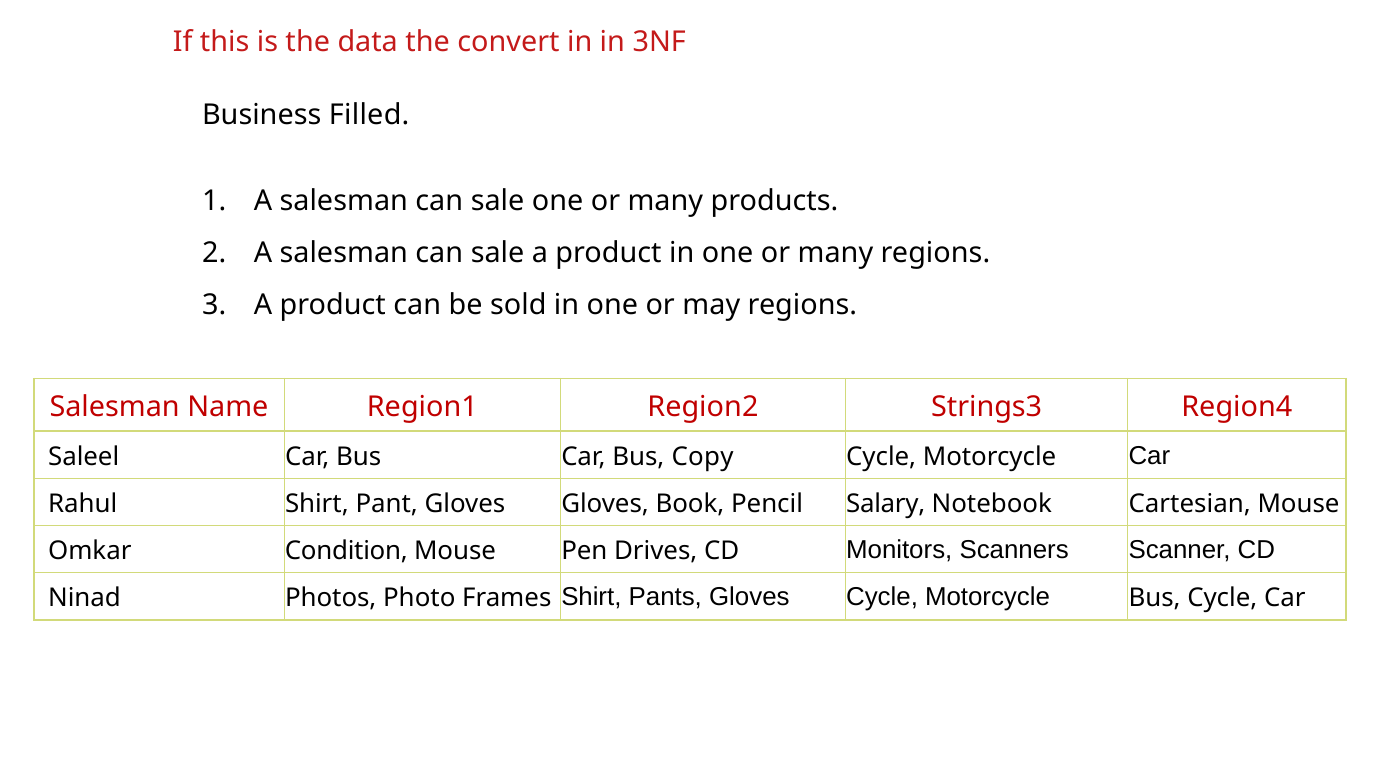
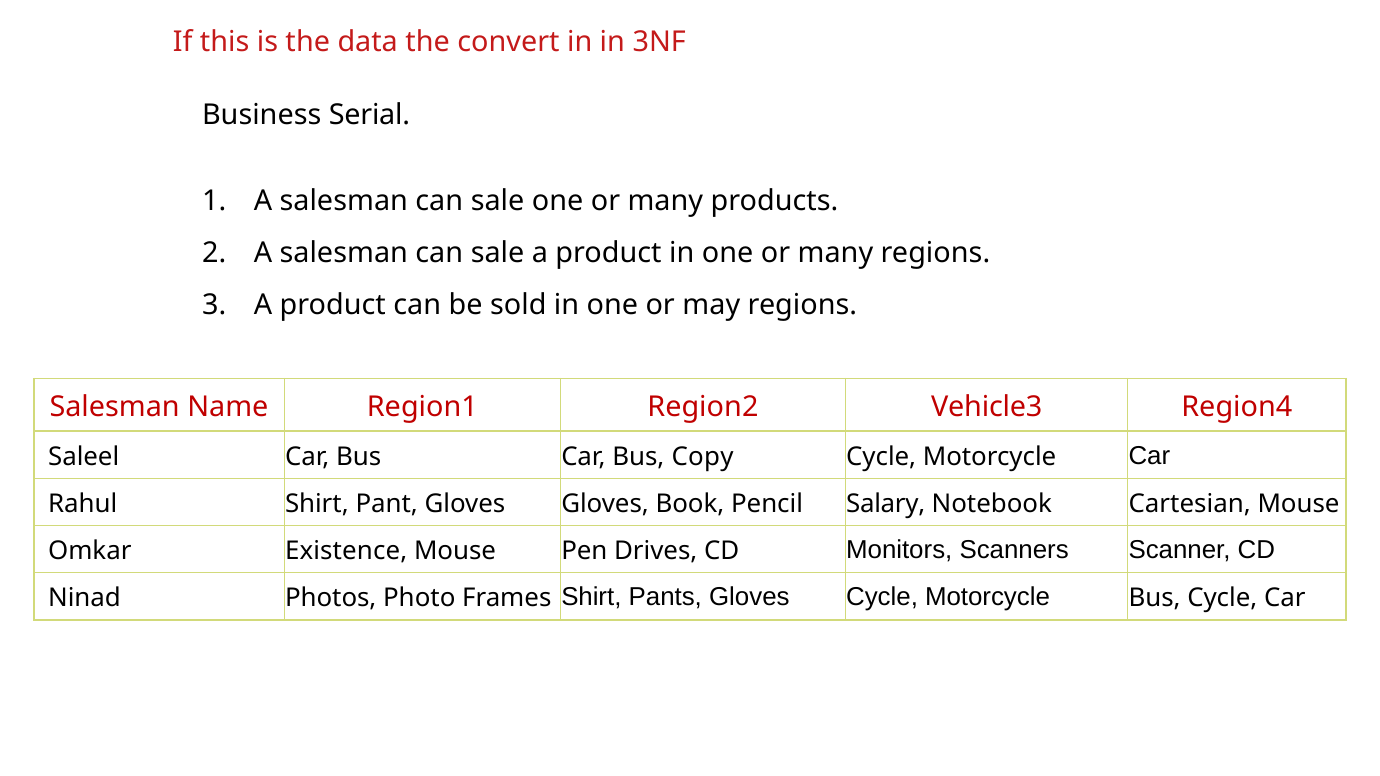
Filled: Filled -> Serial
Strings3: Strings3 -> Vehicle3
Condition: Condition -> Existence
